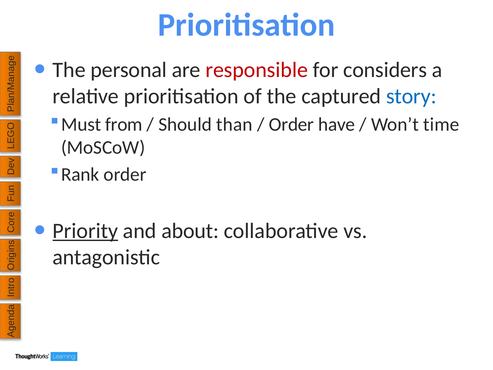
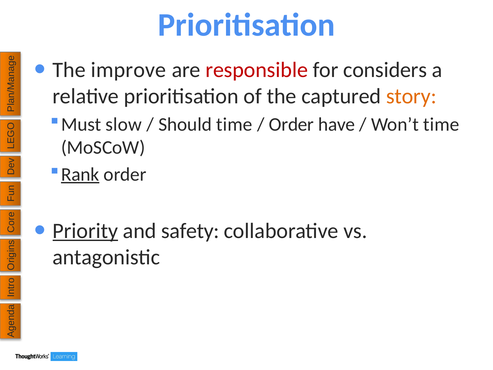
personal: personal -> improve
story colour: blue -> orange
from: from -> slow
Should than: than -> time
Rank underline: none -> present
about: about -> safety
